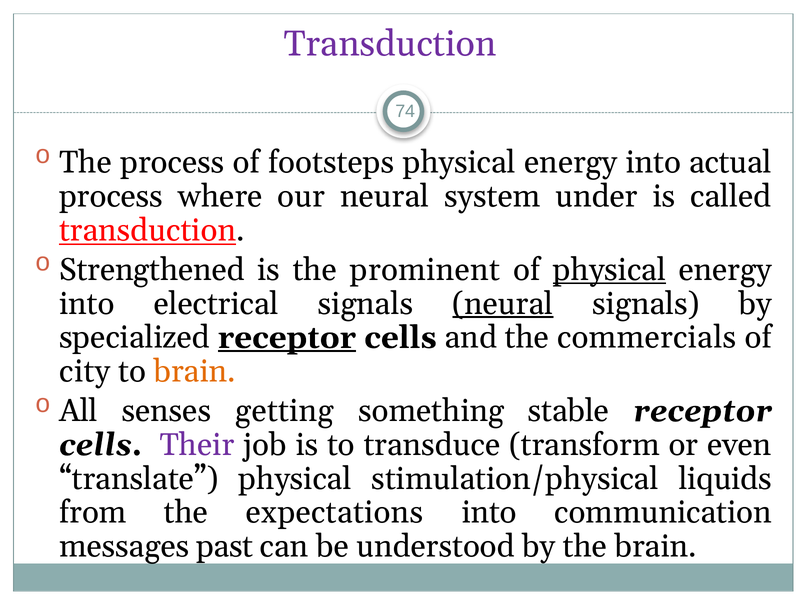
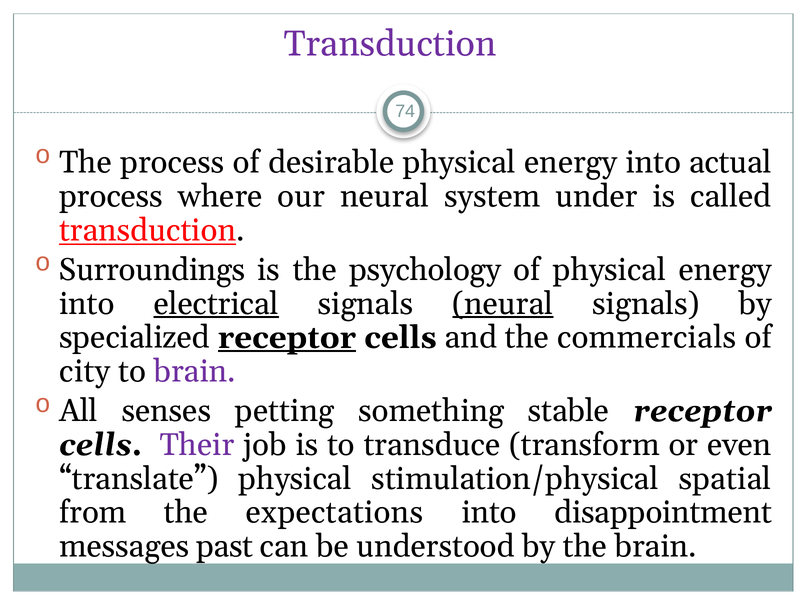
footsteps: footsteps -> desirable
Strengthened: Strengthened -> Surroundings
prominent: prominent -> psychology
physical at (609, 270) underline: present -> none
electrical underline: none -> present
brain at (195, 372) colour: orange -> purple
getting: getting -> petting
liquids: liquids -> spatial
communication: communication -> disappointment
